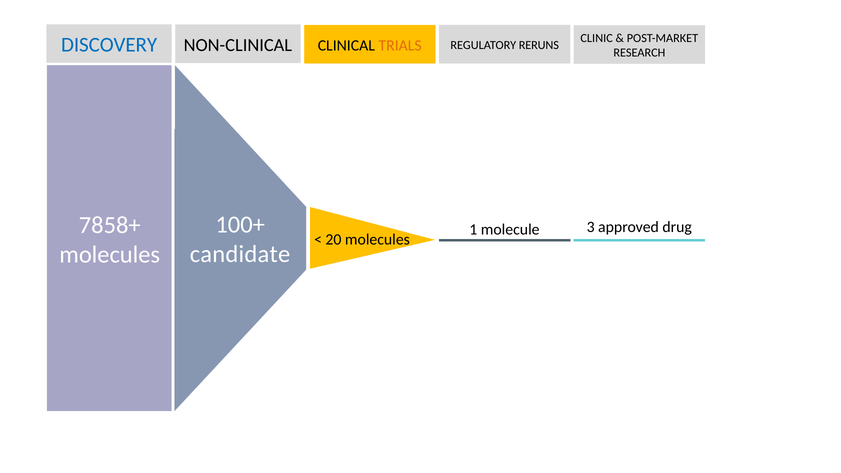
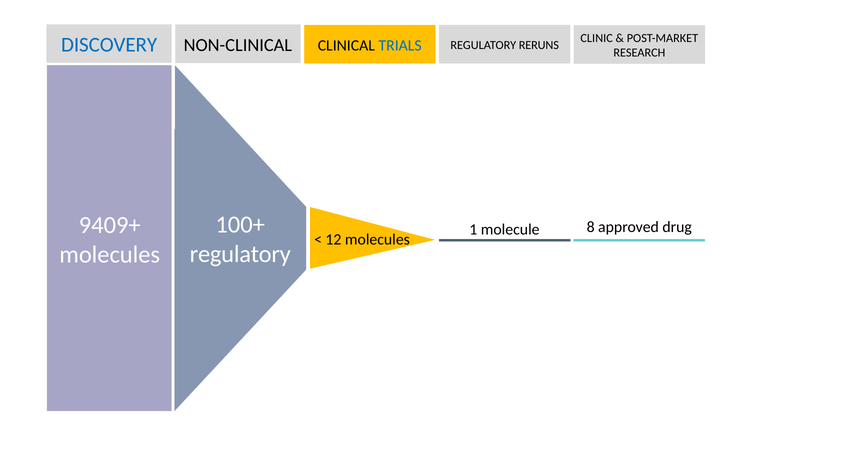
TRIALS colour: orange -> blue
7858+: 7858+ -> 9409+
3: 3 -> 8
20: 20 -> 12
candidate at (240, 254): candidate -> regulatory
